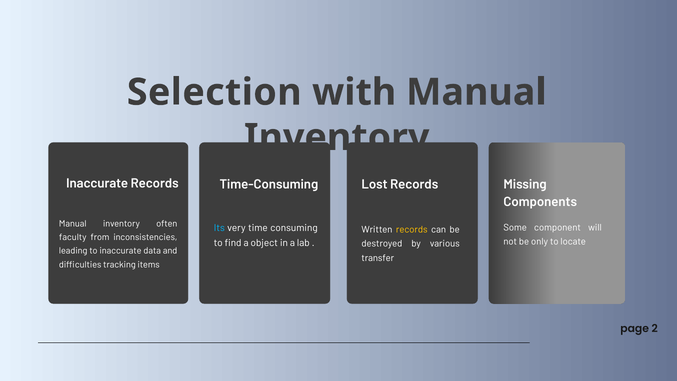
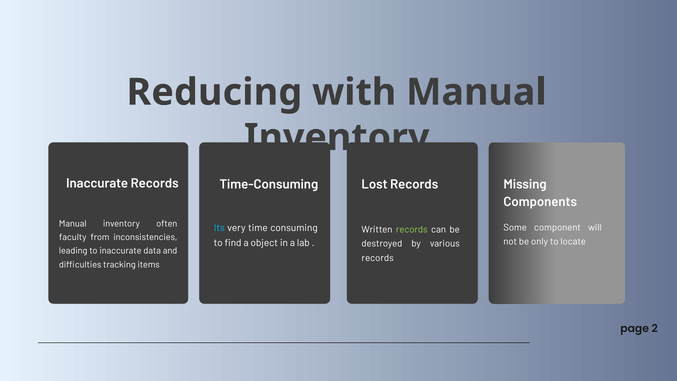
Selection: Selection -> Reducing
records at (412, 230) colour: yellow -> light green
transfer at (378, 258): transfer -> records
